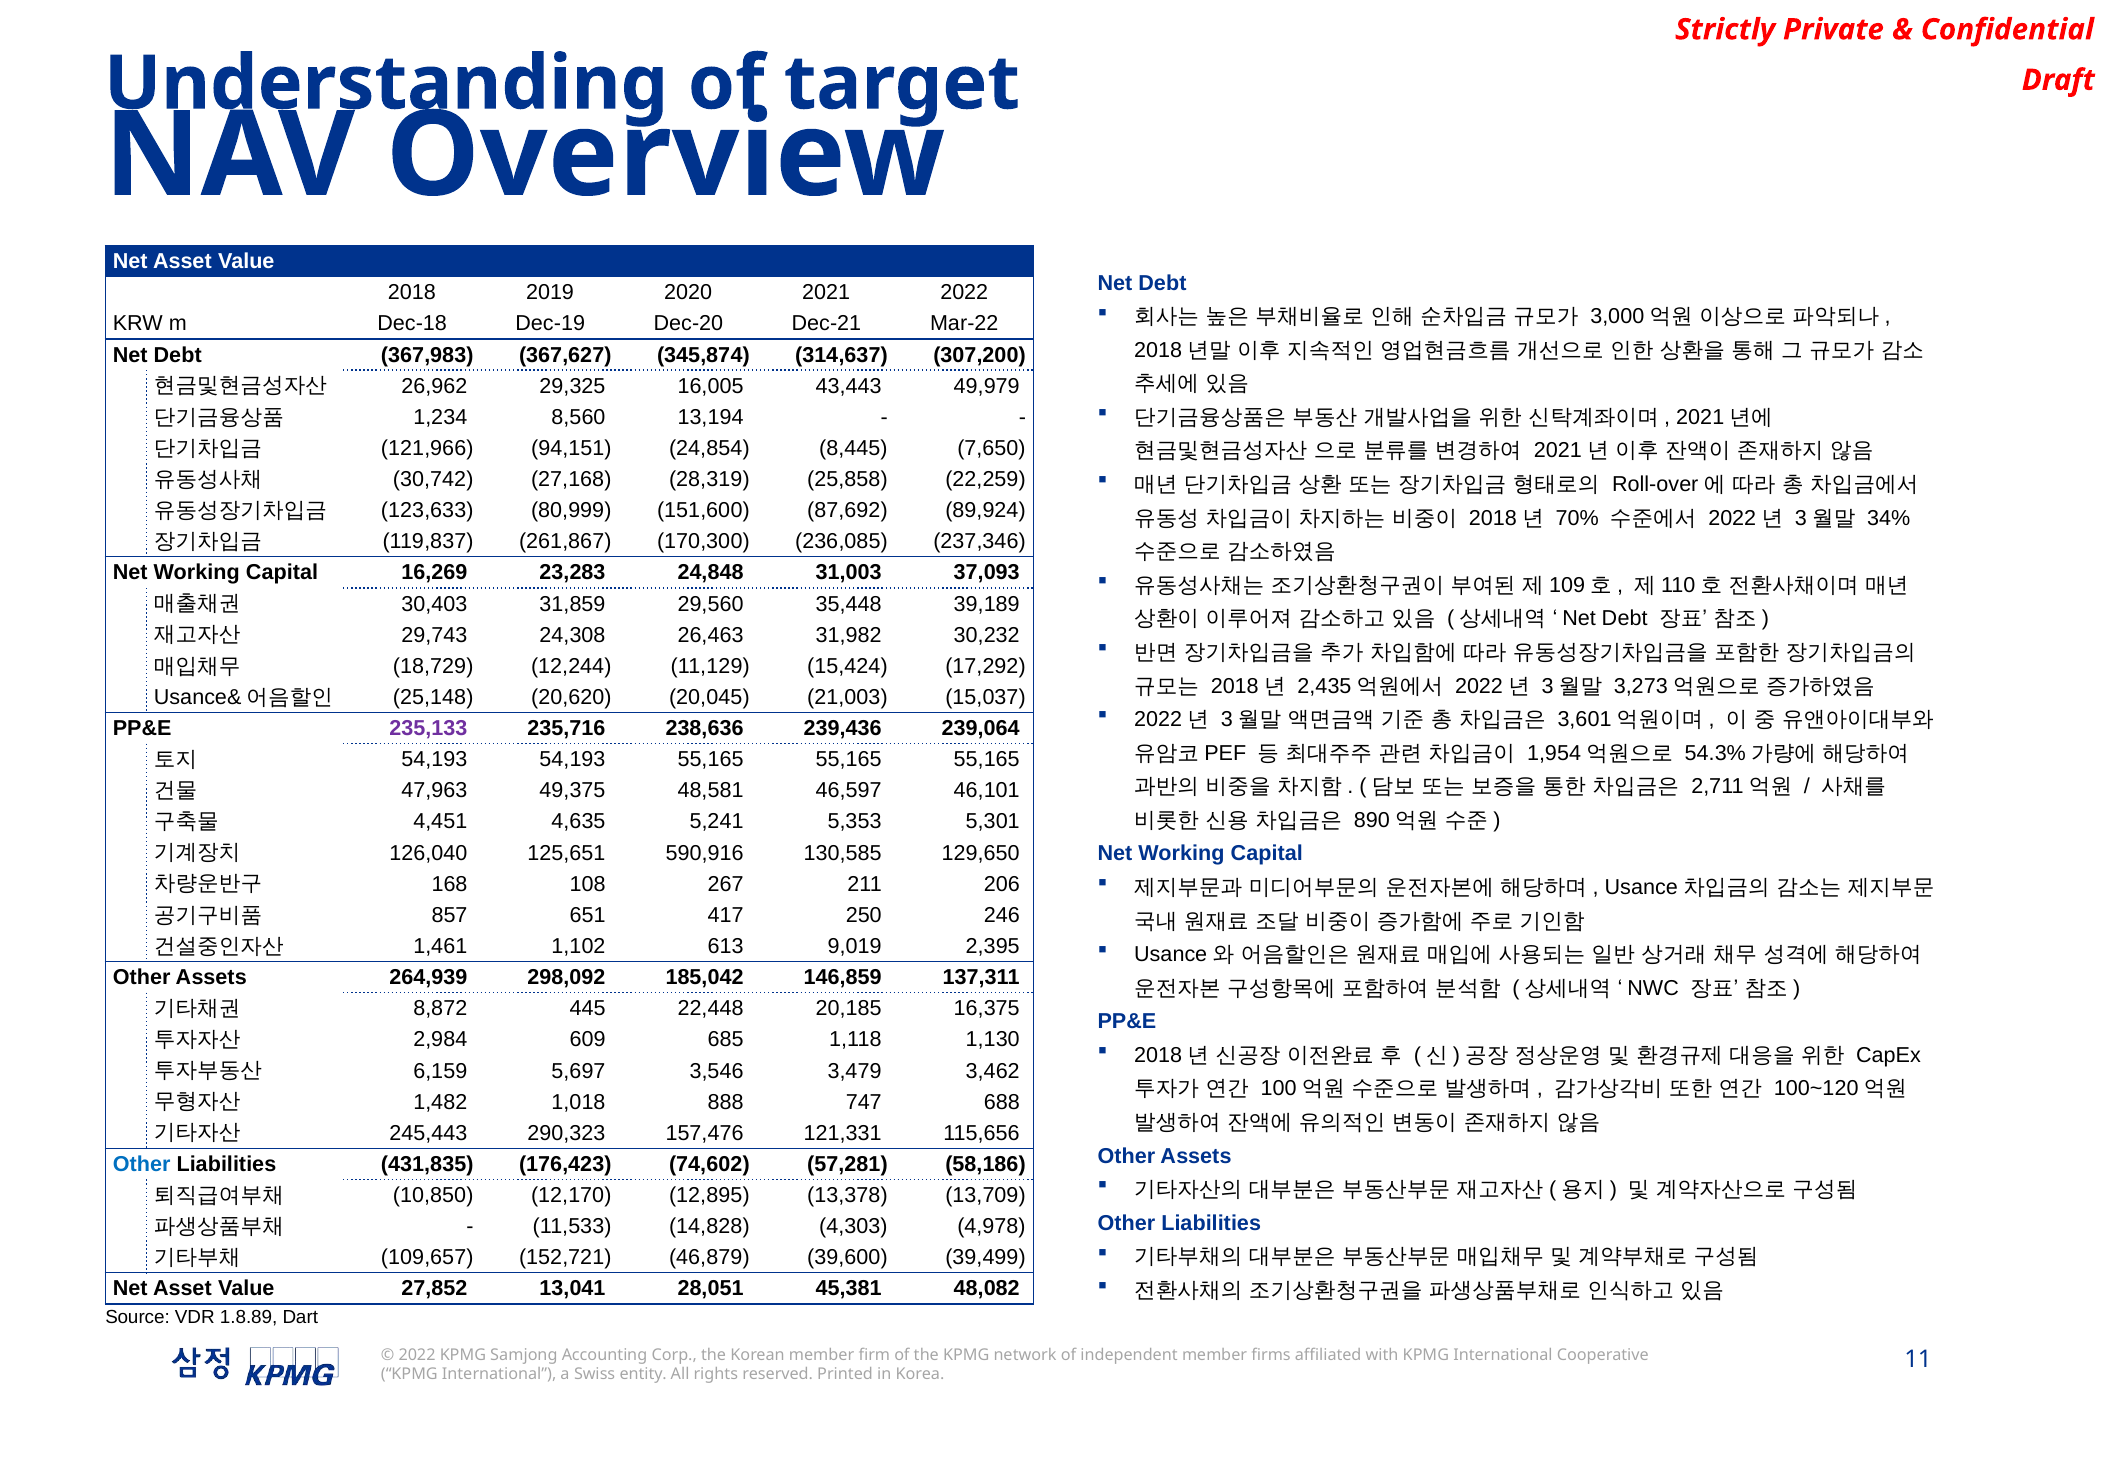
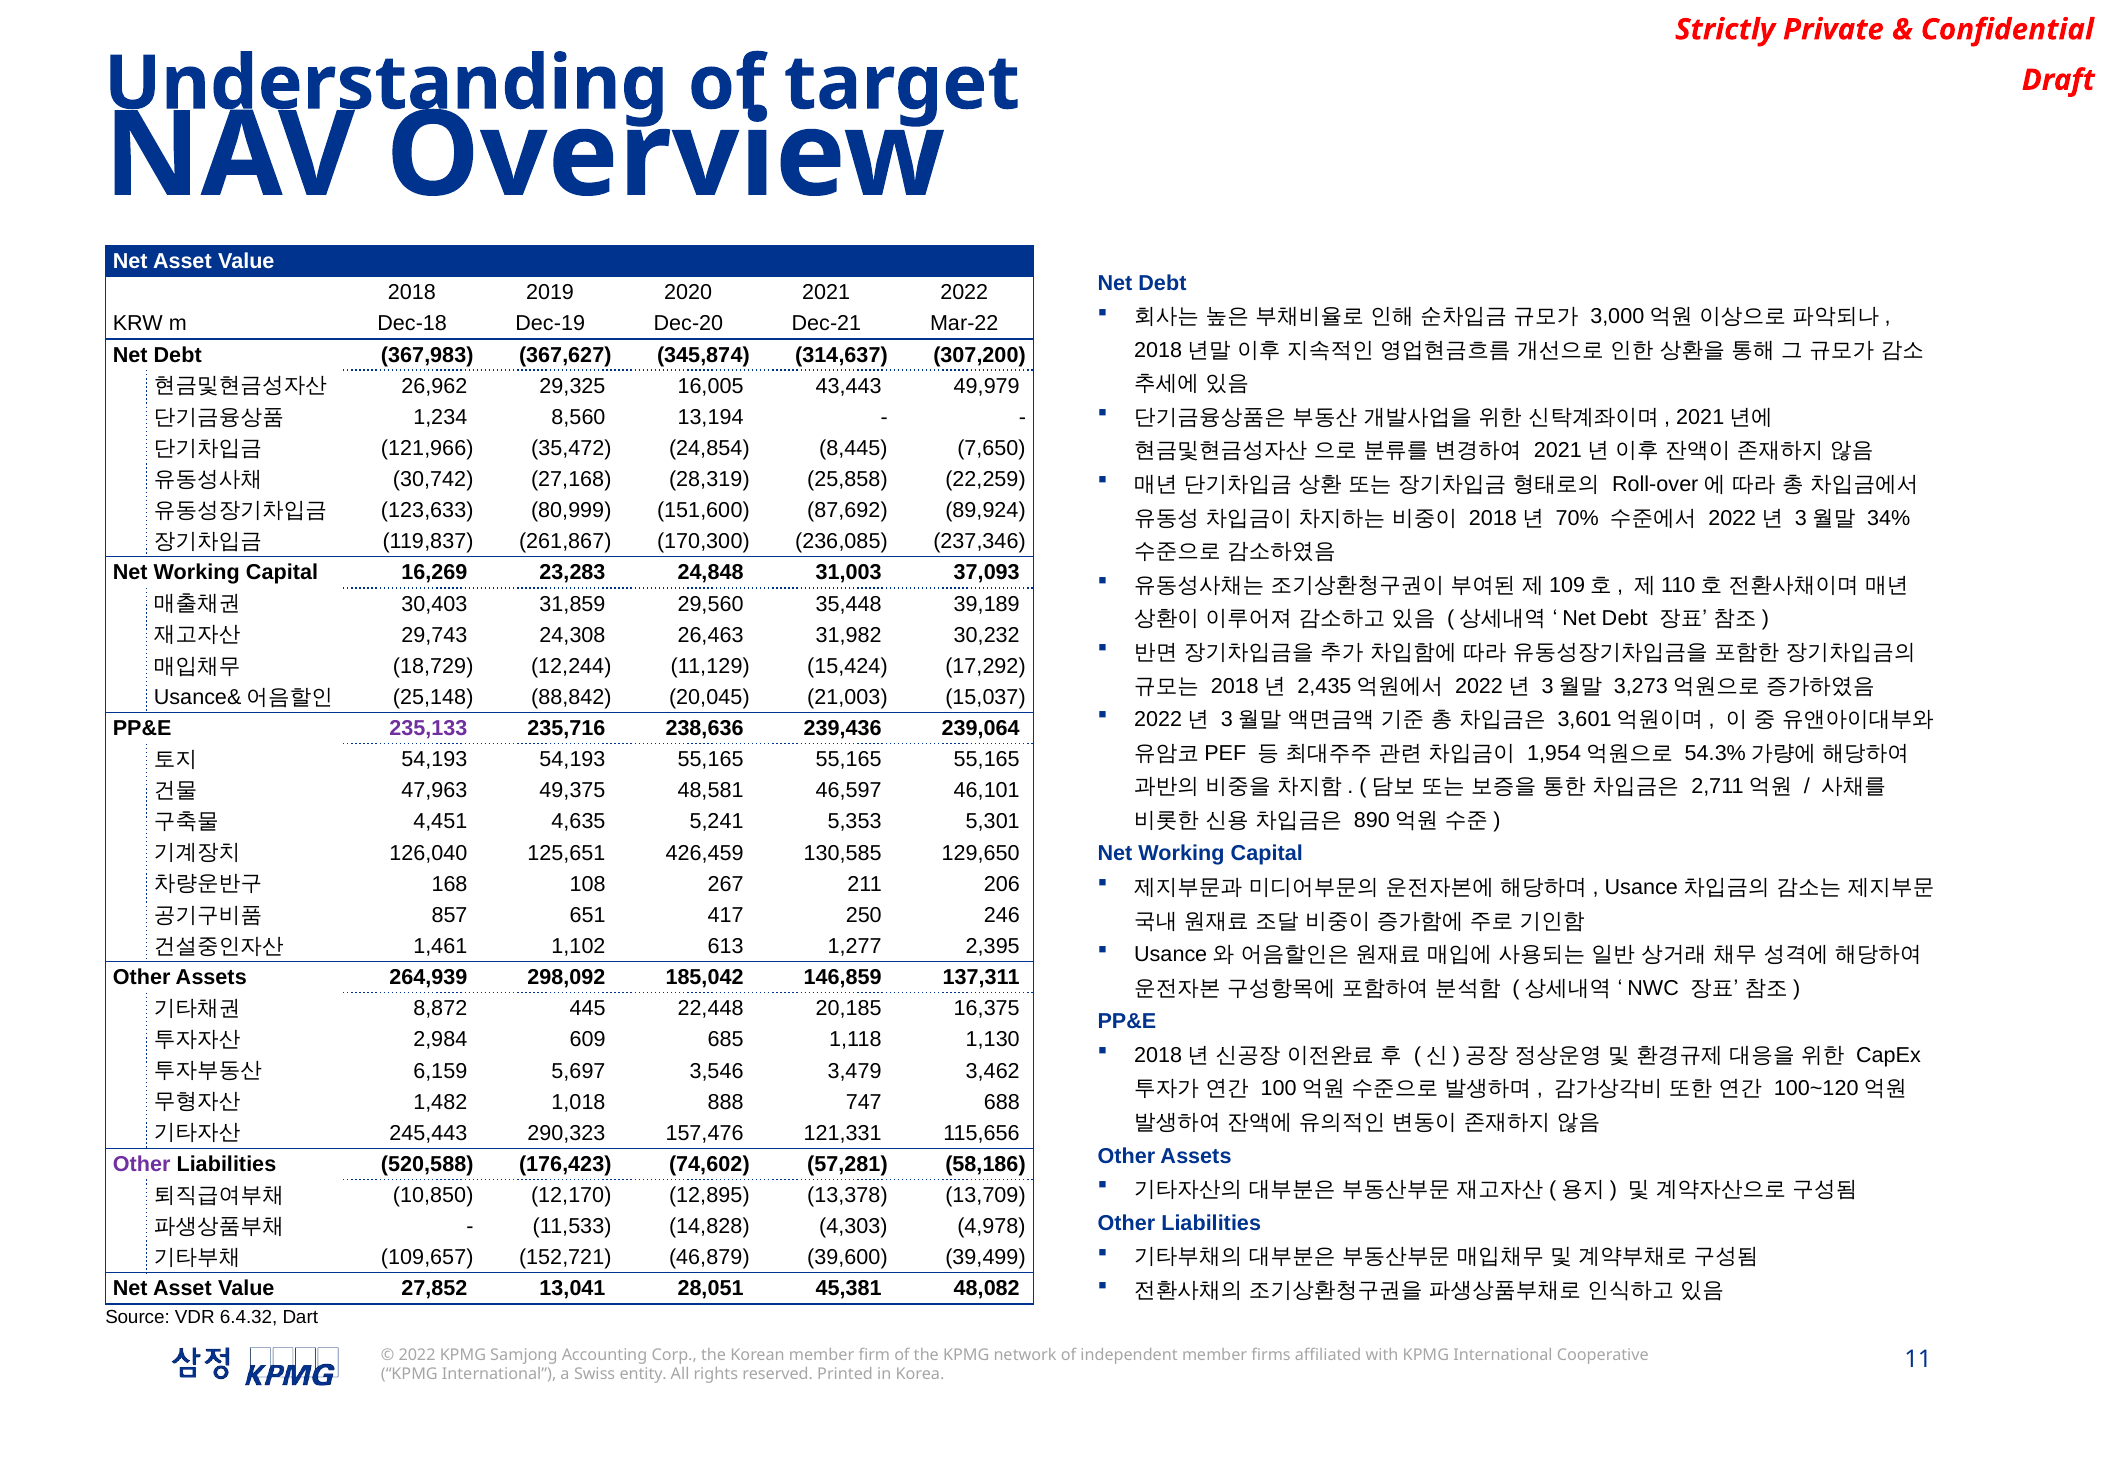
94,151: 94,151 -> 35,472
20,620: 20,620 -> 88,842
590,916: 590,916 -> 426,459
9,019: 9,019 -> 1,277
Other at (142, 1165) colour: blue -> purple
431,835: 431,835 -> 520,588
1.8.89: 1.8.89 -> 6.4.32
